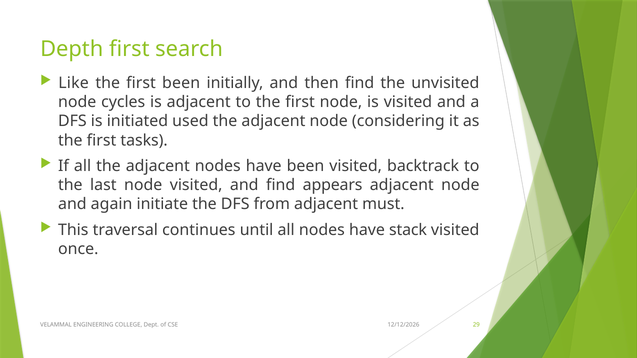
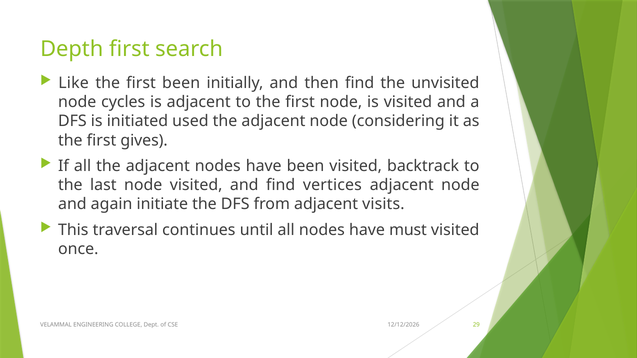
tasks: tasks -> gives
appears: appears -> vertices
must: must -> visits
stack: stack -> must
